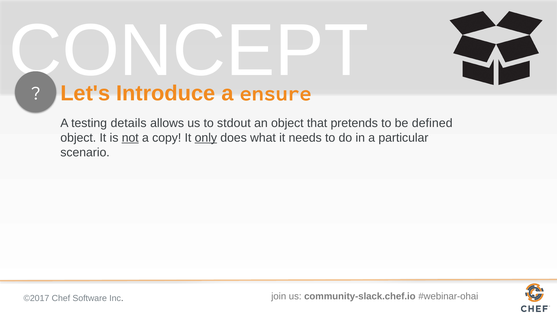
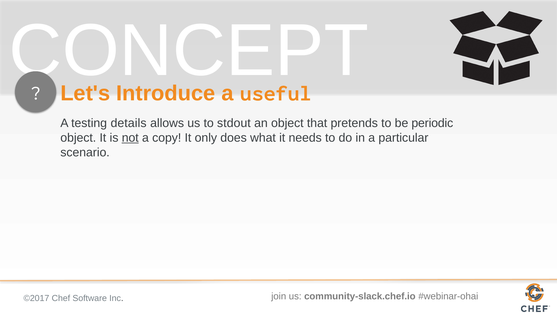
ensure: ensure -> useful
defined: defined -> periodic
only underline: present -> none
